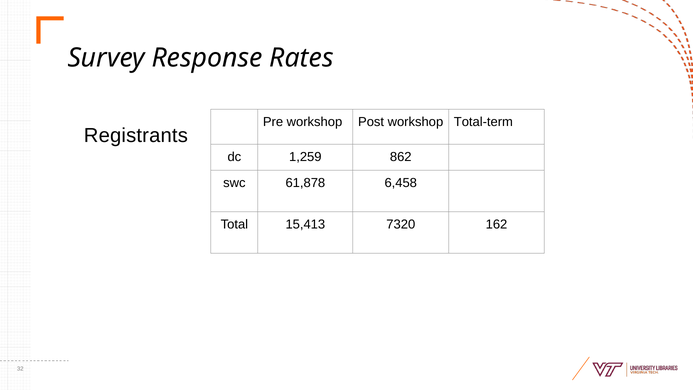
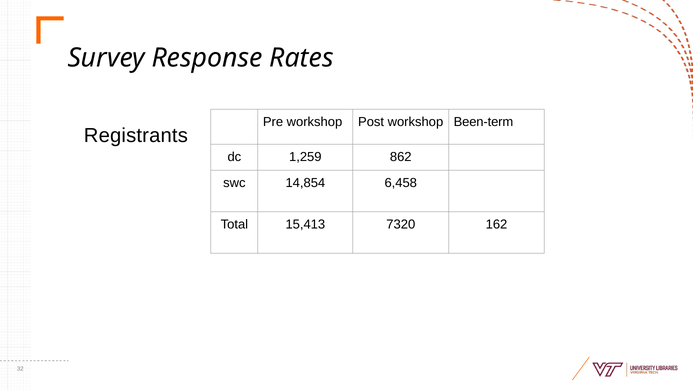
Total-term: Total-term -> Been-term
61,878: 61,878 -> 14,854
